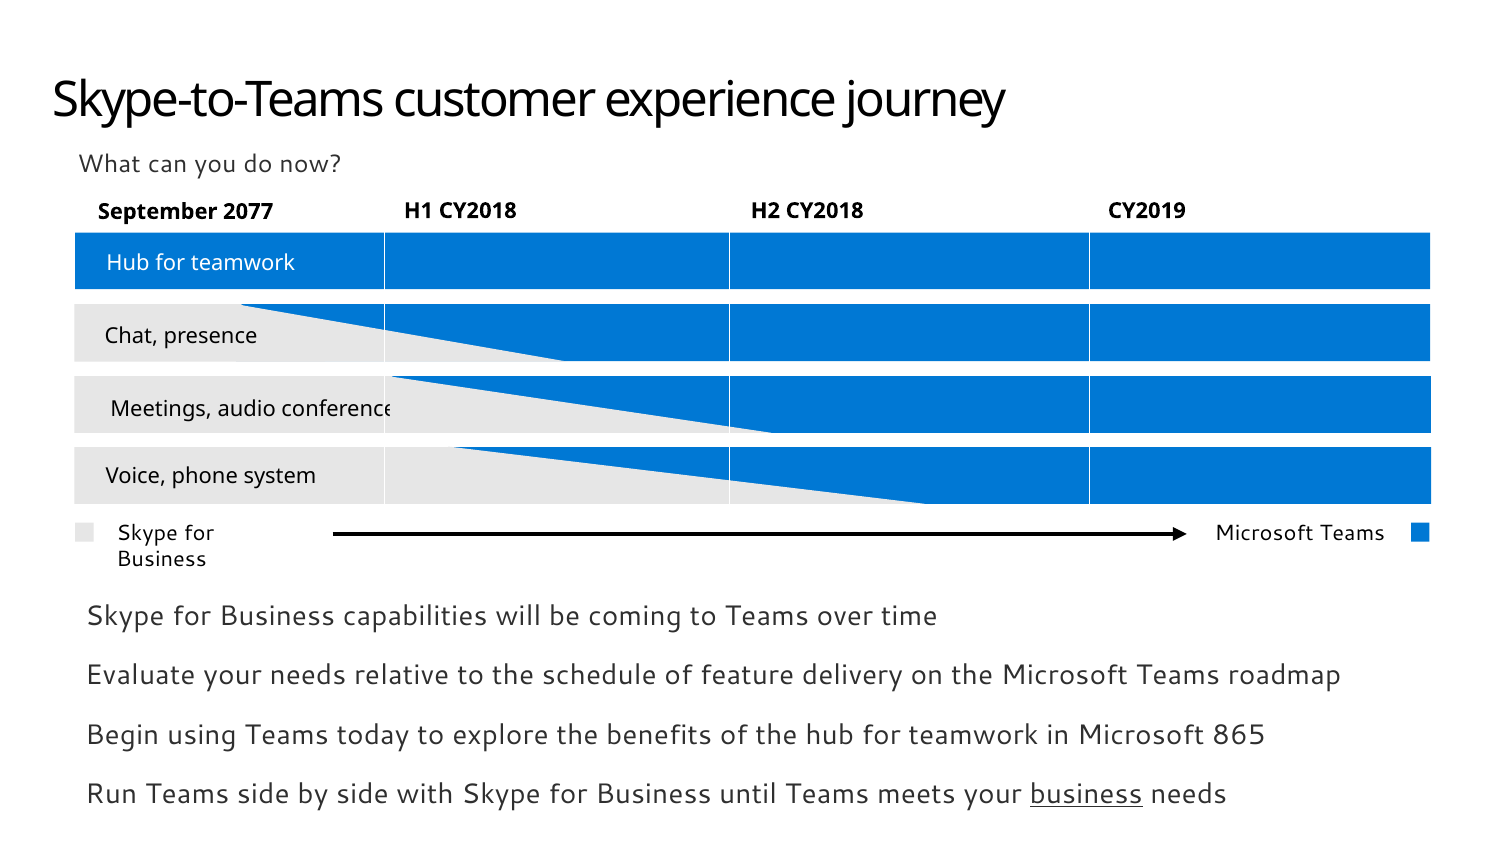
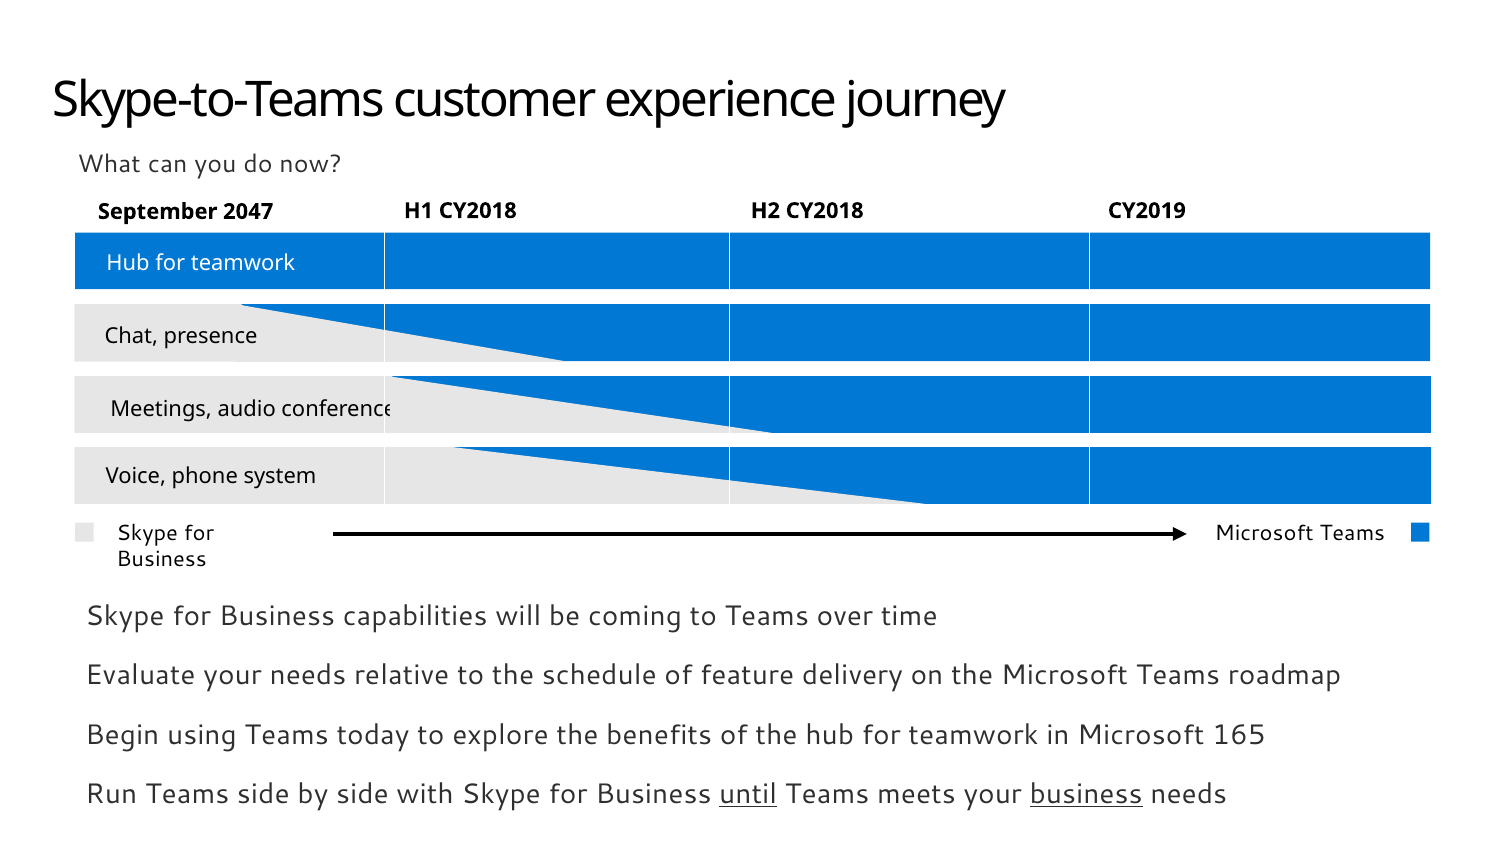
2077: 2077 -> 2047
865: 865 -> 165
until underline: none -> present
